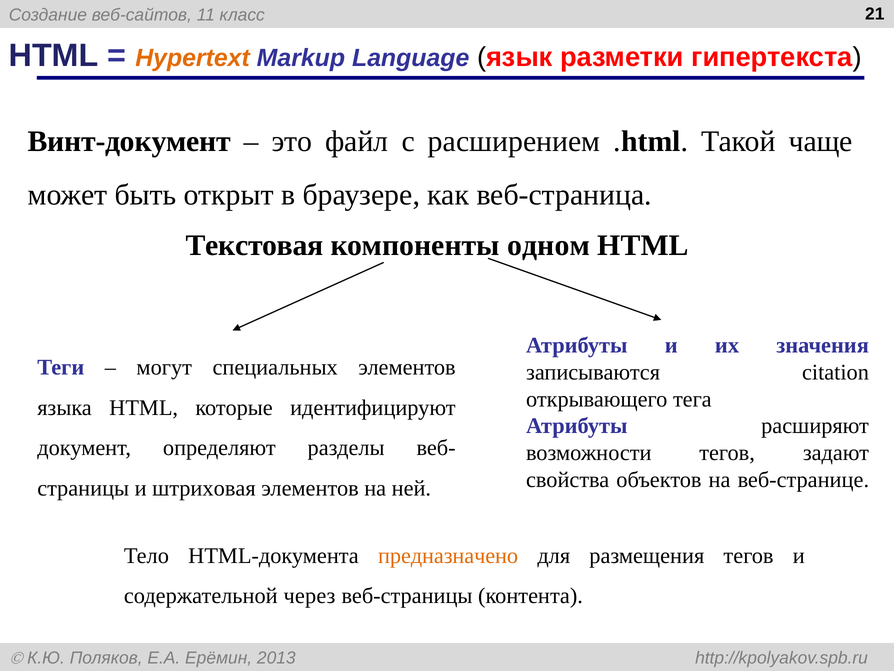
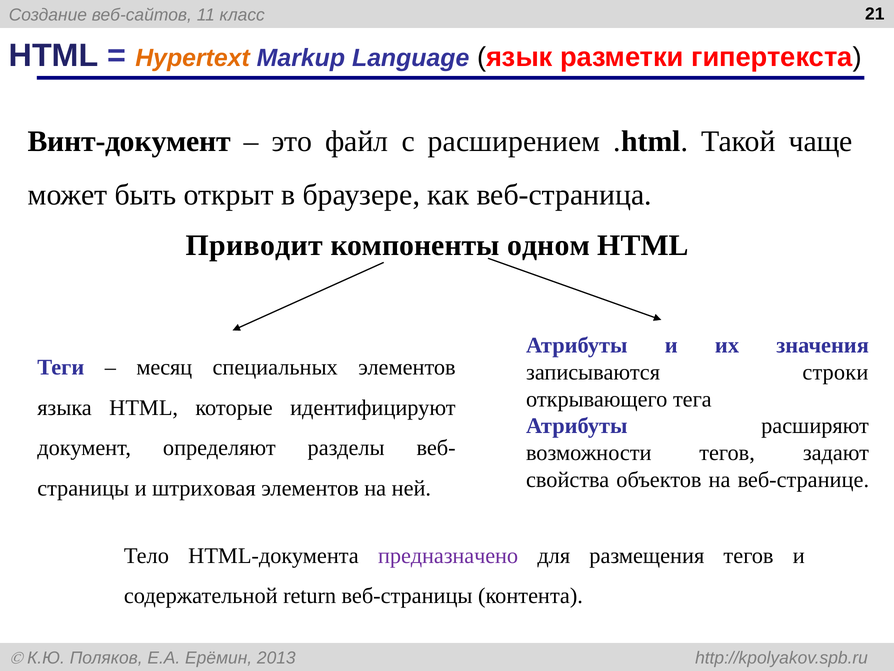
Текстовая: Текстовая -> Приводит
могут: могут -> месяц
citation: citation -> строки
предназначено colour: orange -> purple
через: через -> return
